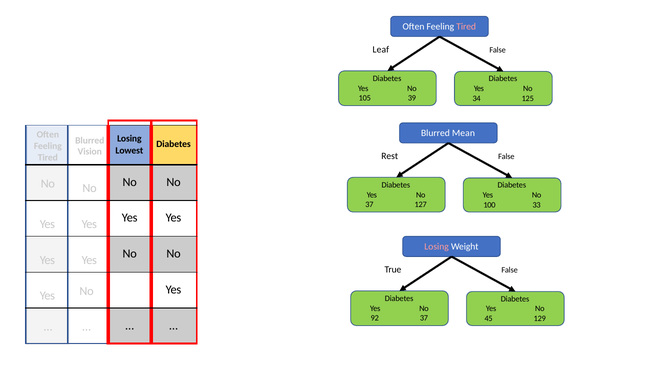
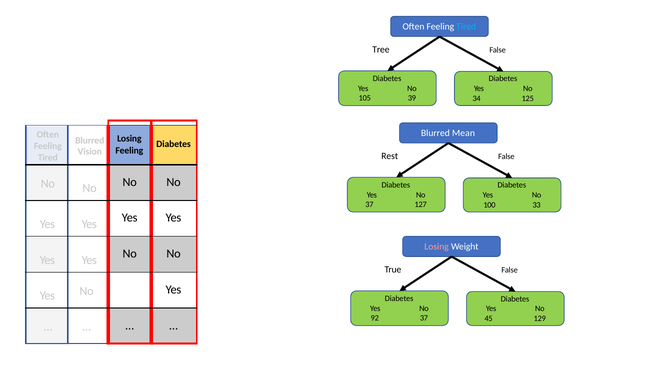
Tired at (466, 26) colour: pink -> light blue
Leaf: Leaf -> Tree
Lowest at (129, 150): Lowest -> Feeling
